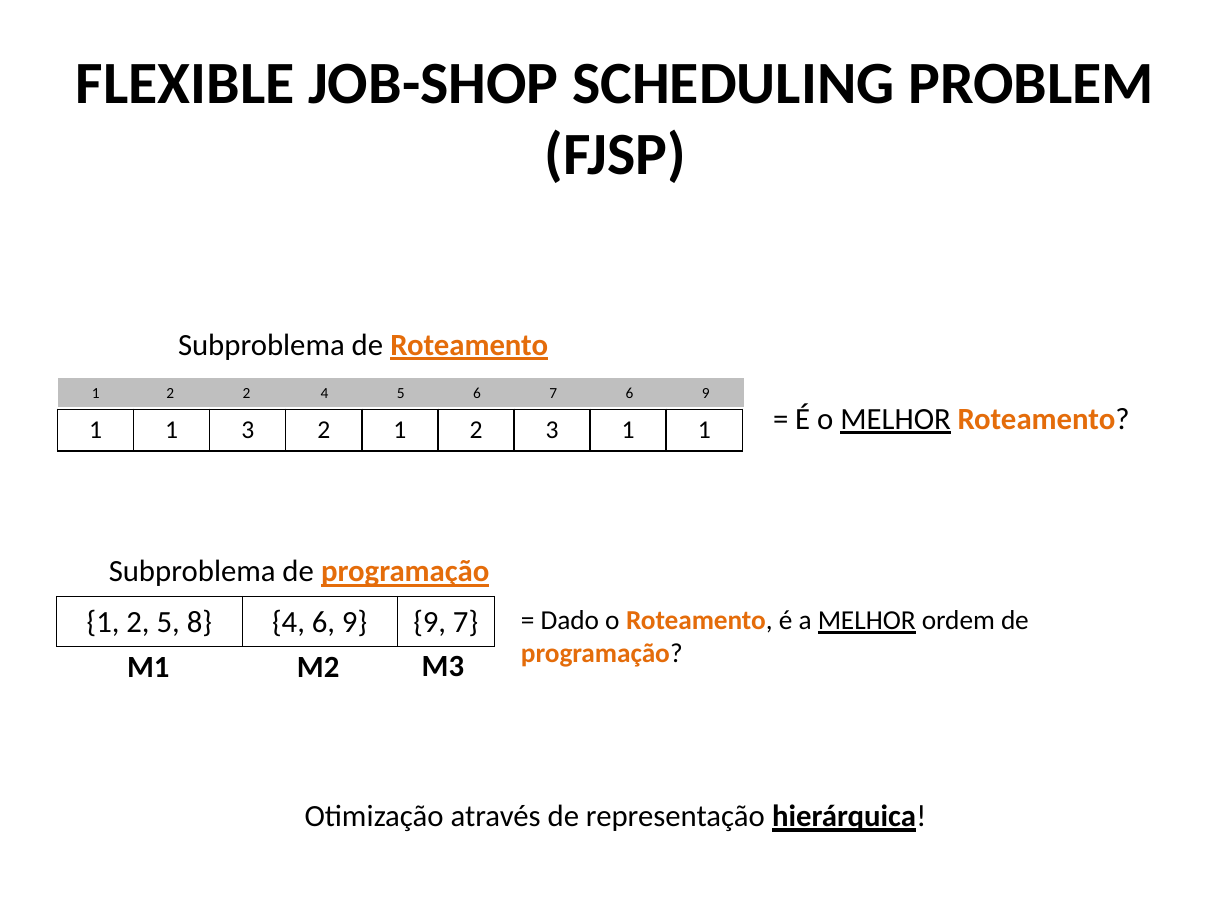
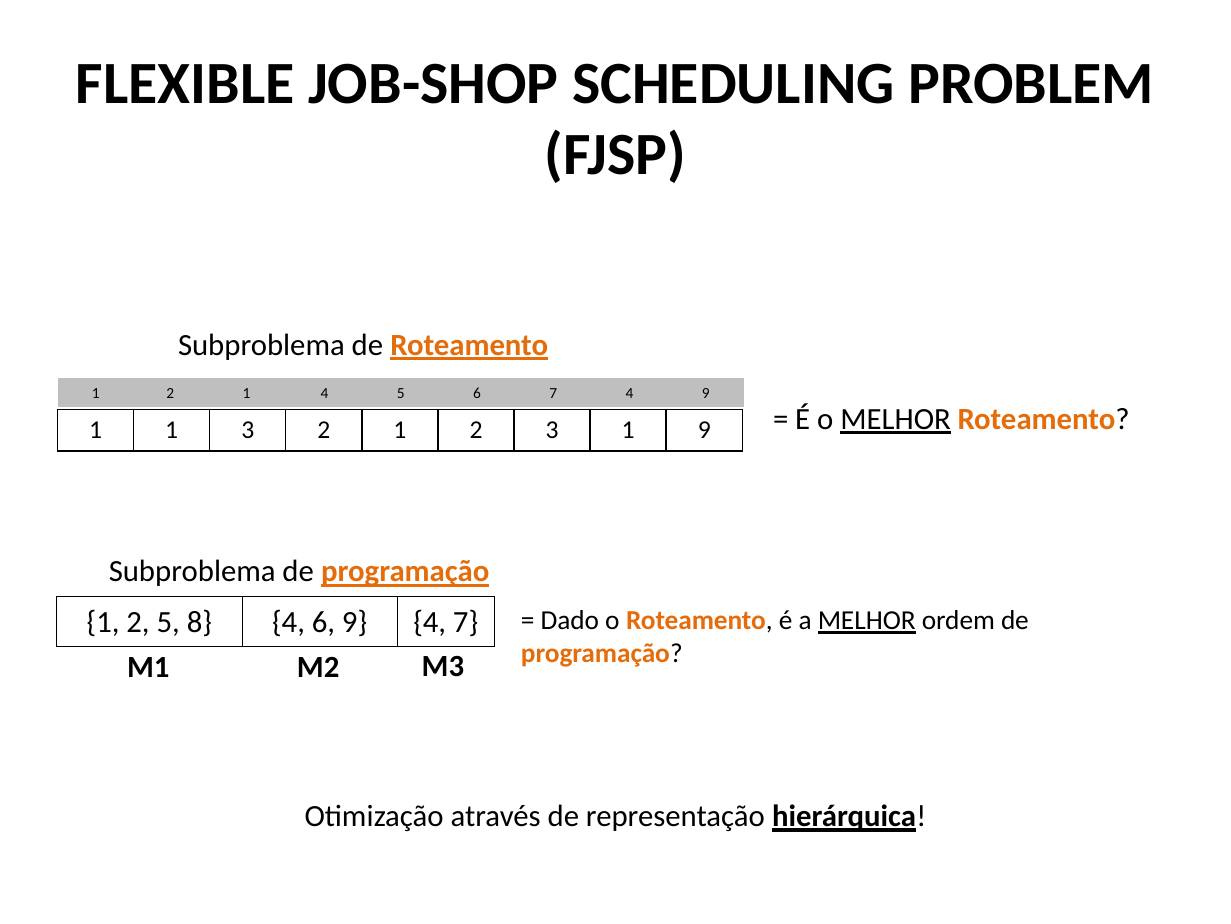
1 2 2: 2 -> 1
7 6: 6 -> 4
3 1 1: 1 -> 9
9 9: 9 -> 4
